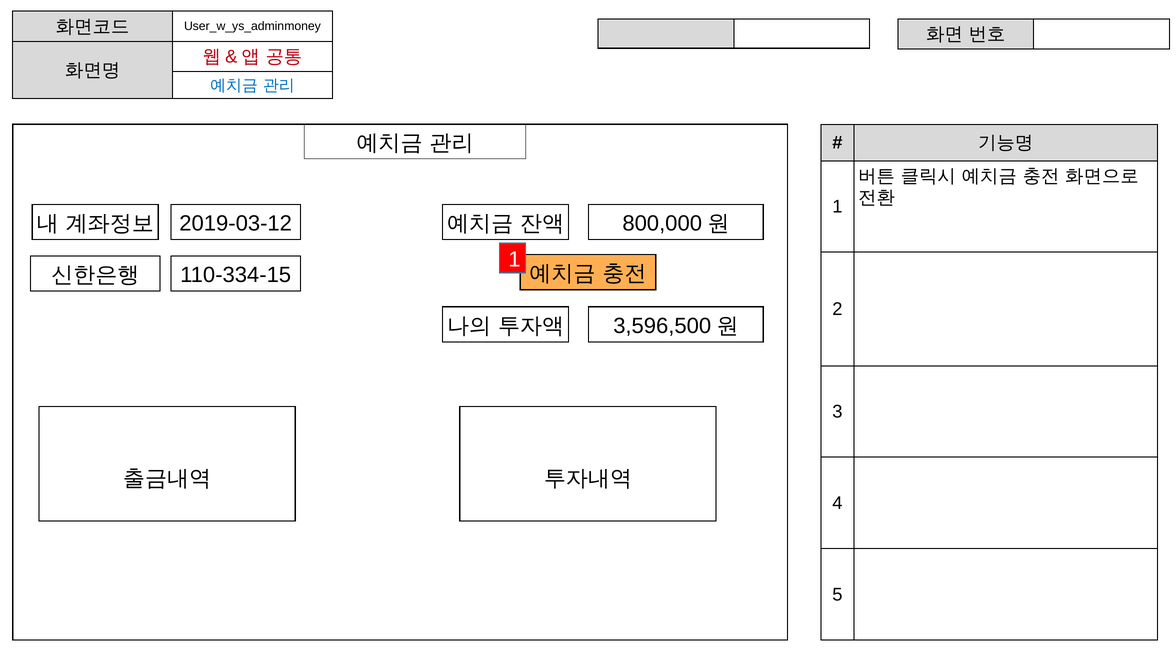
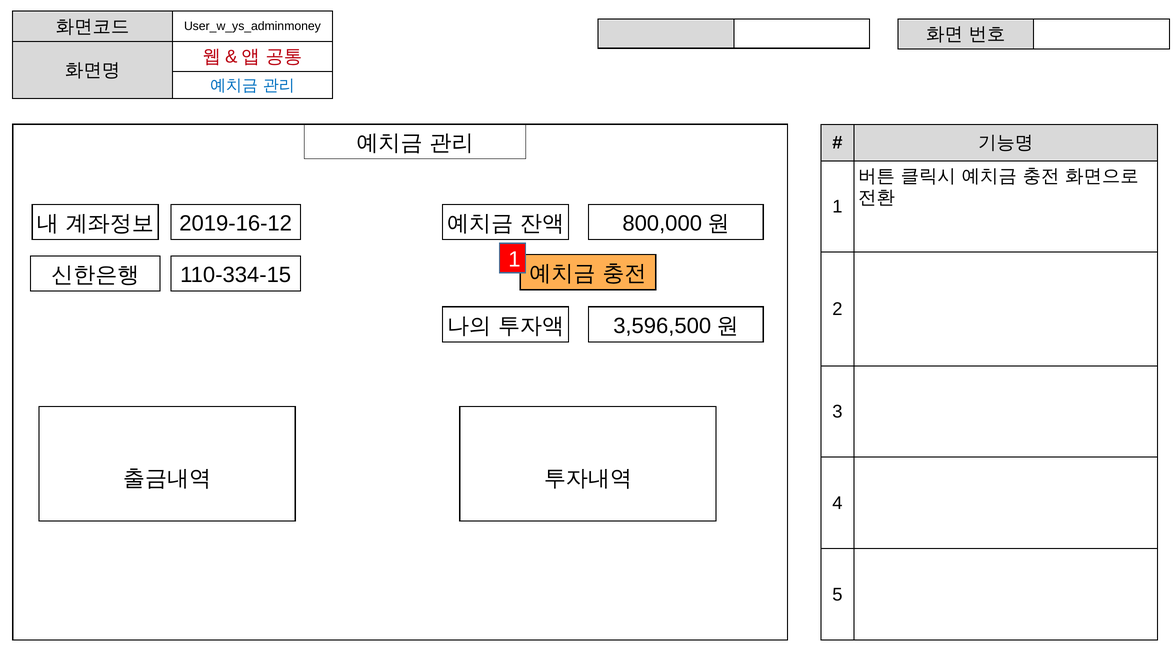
2019-03-12: 2019-03-12 -> 2019-16-12
